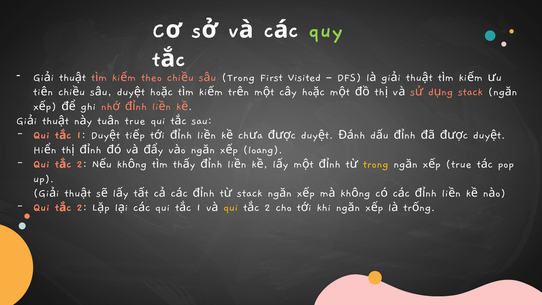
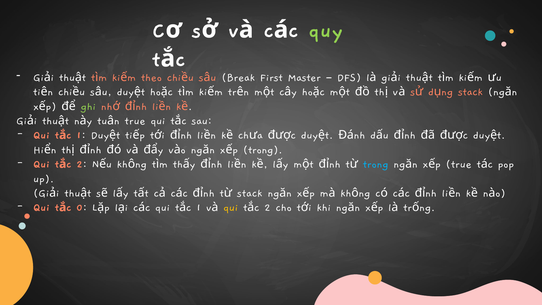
Trong at (238, 77): Trong -> Break
Visited: Visited -> Master
ghi colour: white -> light green
loang at (263, 149): loang -> trong
trong at (376, 164) colour: yellow -> light blue
2 at (79, 207): 2 -> 0
